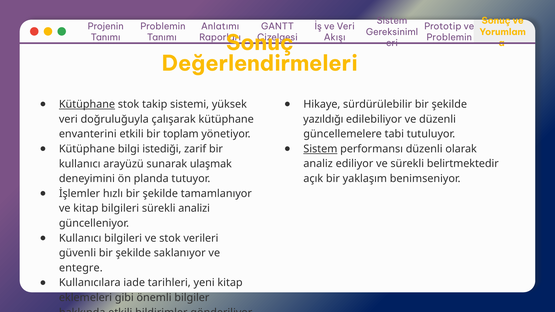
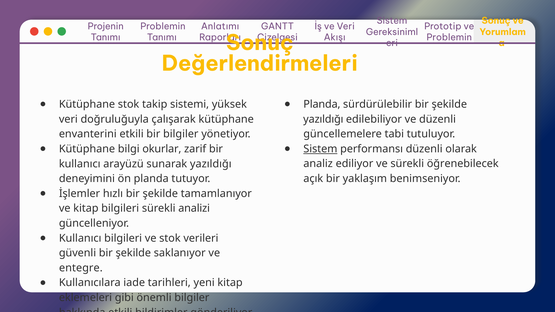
Kütüphane at (87, 104) underline: present -> none
Hikaye at (322, 104): Hikaye -> Planda
bir toplam: toplam -> bilgiler
istediği: istediği -> okurlar
sunarak ulaşmak: ulaşmak -> yazıldığı
belirtmektedir: belirtmektedir -> öğrenebilecek
